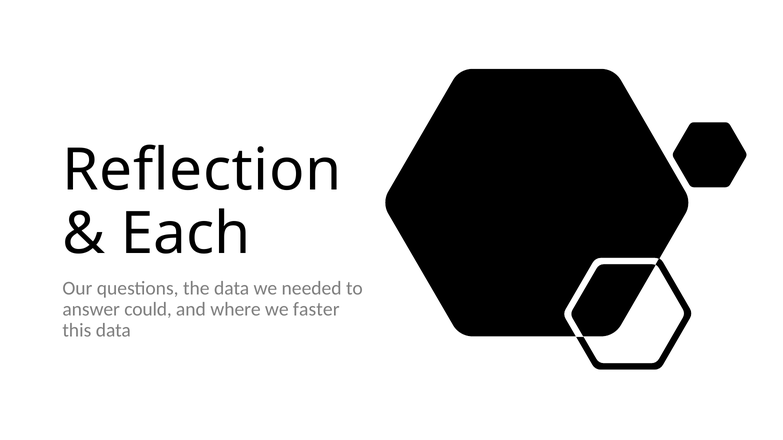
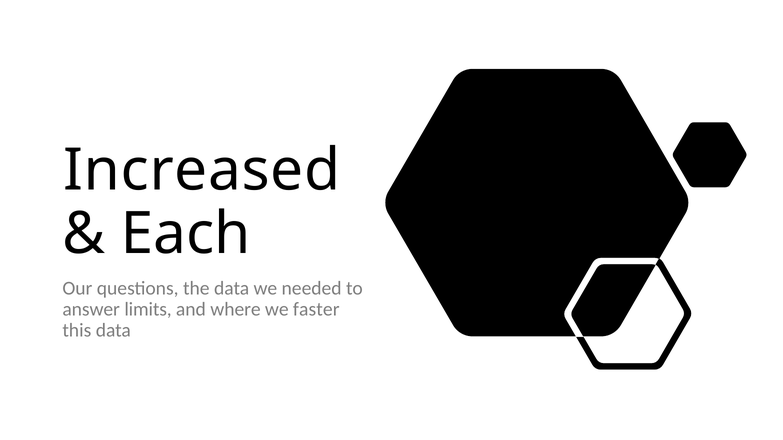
Reflection: Reflection -> Increased
could: could -> limits
